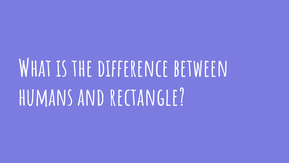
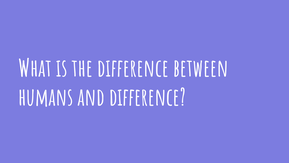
and rectangle: rectangle -> difference
